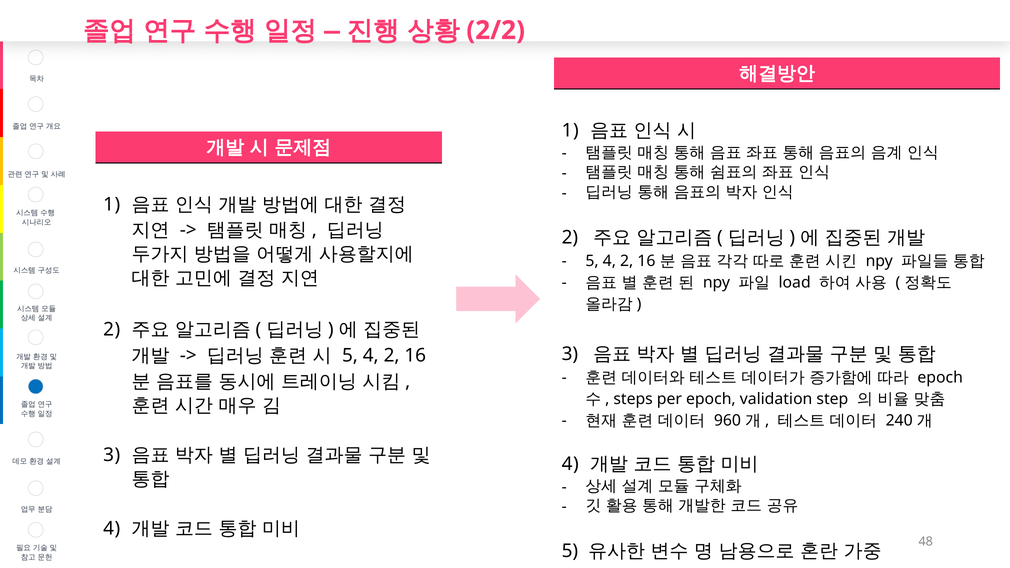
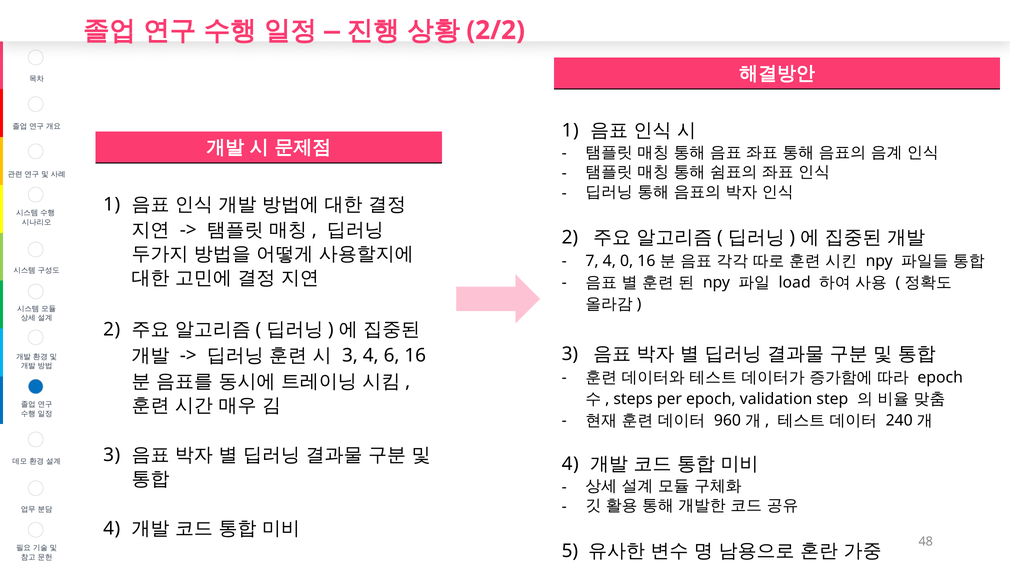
5 at (592, 261): 5 -> 7
2 at (627, 261): 2 -> 0
5 at (350, 356): 5 -> 3
2 at (392, 356): 2 -> 6
